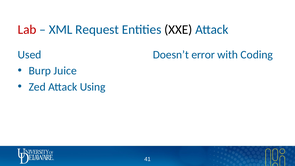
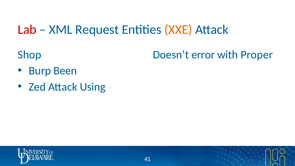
XXE colour: black -> orange
Used: Used -> Shop
Coding: Coding -> Proper
Juice: Juice -> Been
